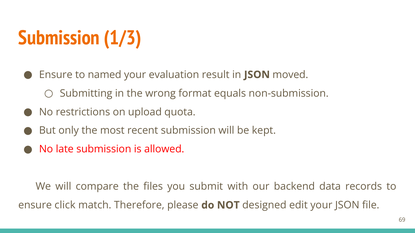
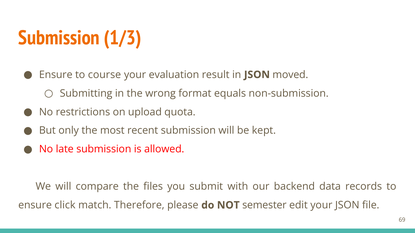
named: named -> course
designed: designed -> semester
